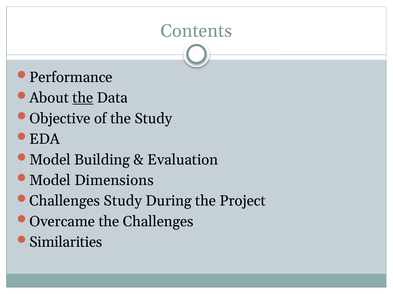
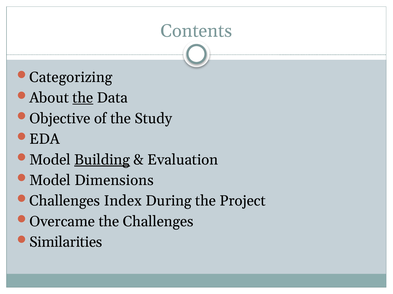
Performance: Performance -> Categorizing
Building underline: none -> present
Challenges Study: Study -> Index
